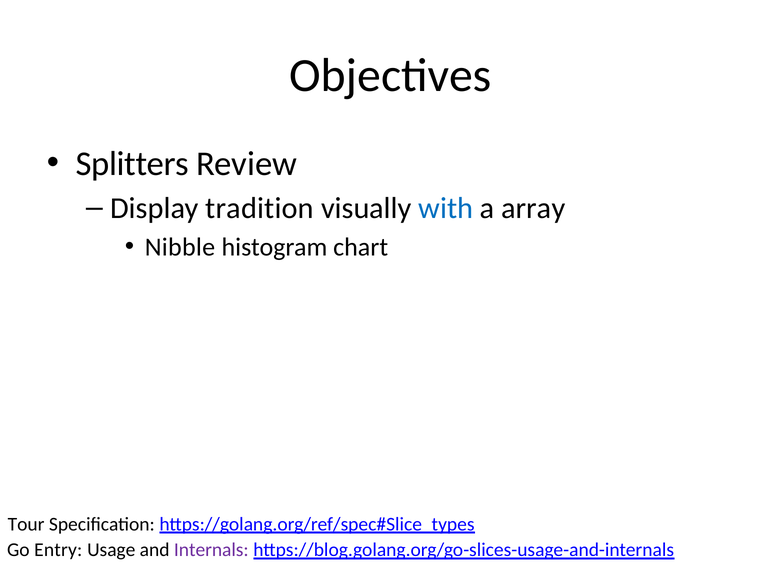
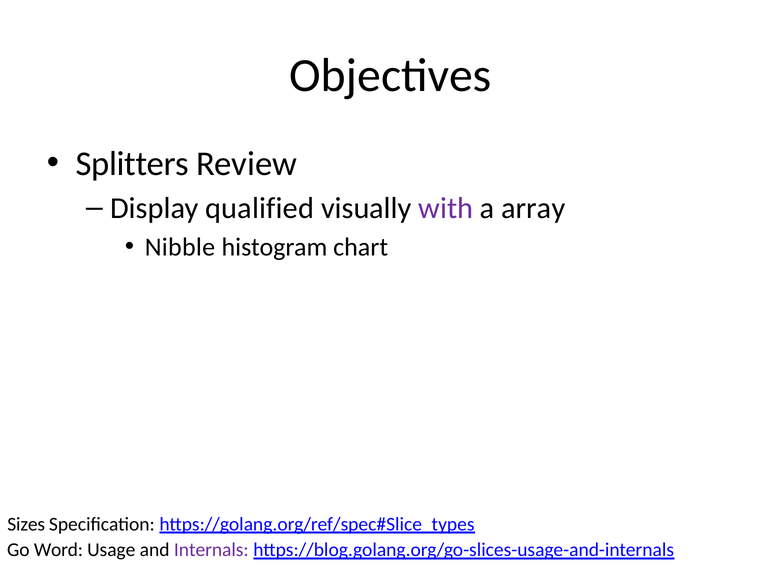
tradition: tradition -> qualified
with colour: blue -> purple
Tour: Tour -> Sizes
Entry: Entry -> Word
